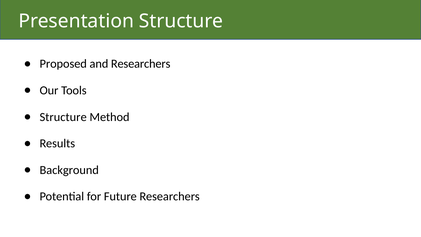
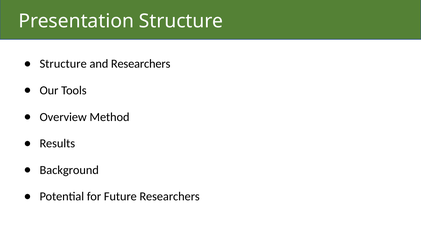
Proposed at (63, 64): Proposed -> Structure
Structure at (63, 117): Structure -> Overview
